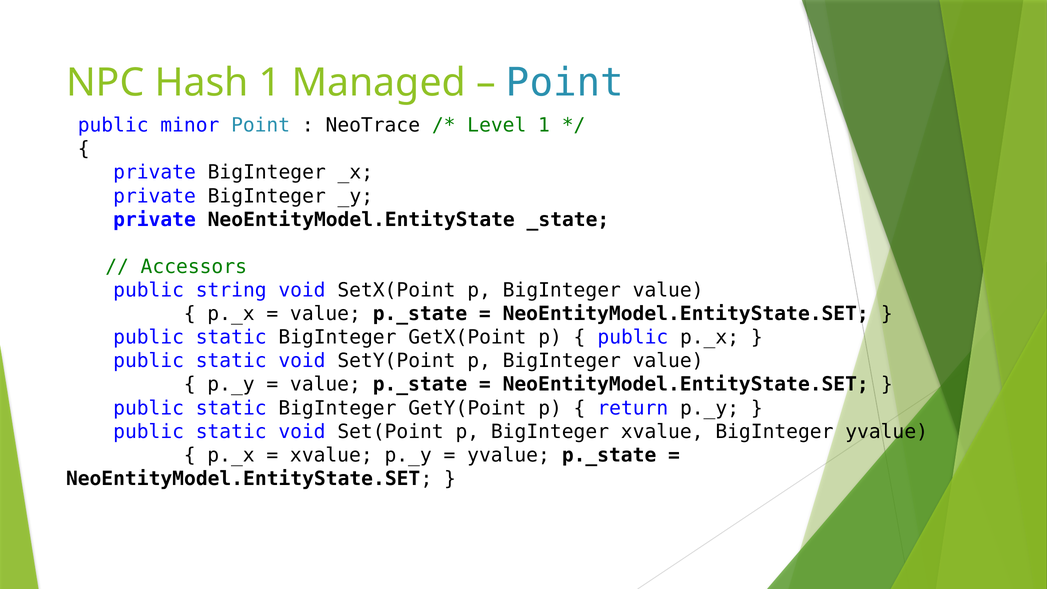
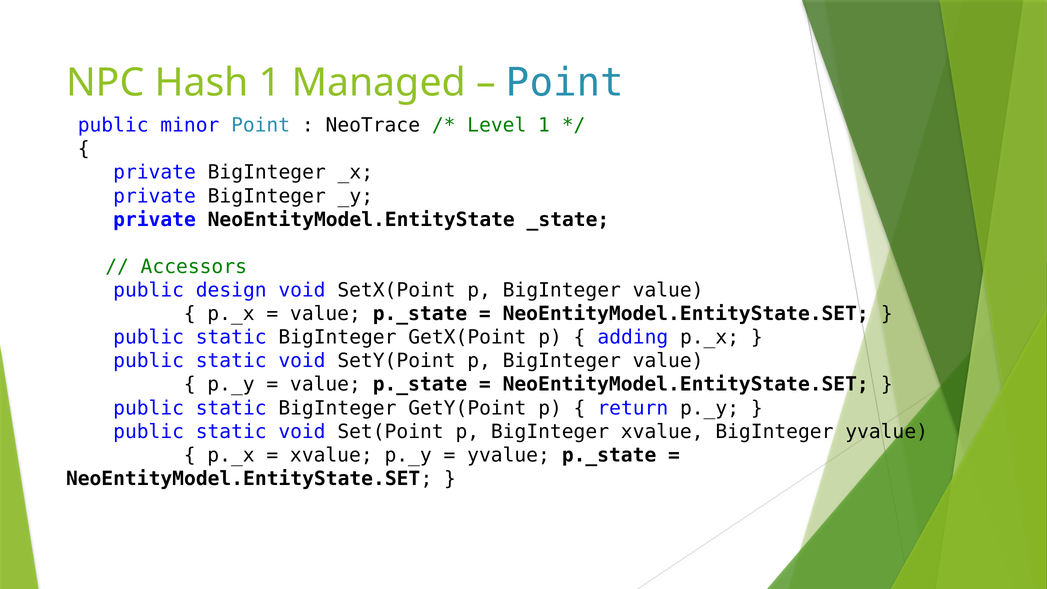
string: string -> design
public at (633, 337): public -> adding
